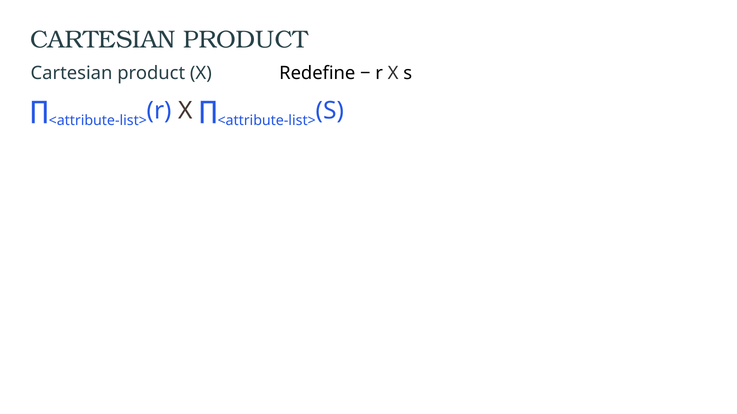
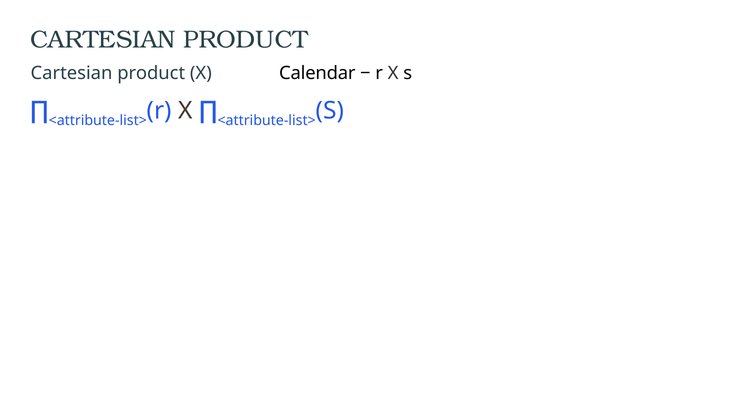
Redefine: Redefine -> Calendar
